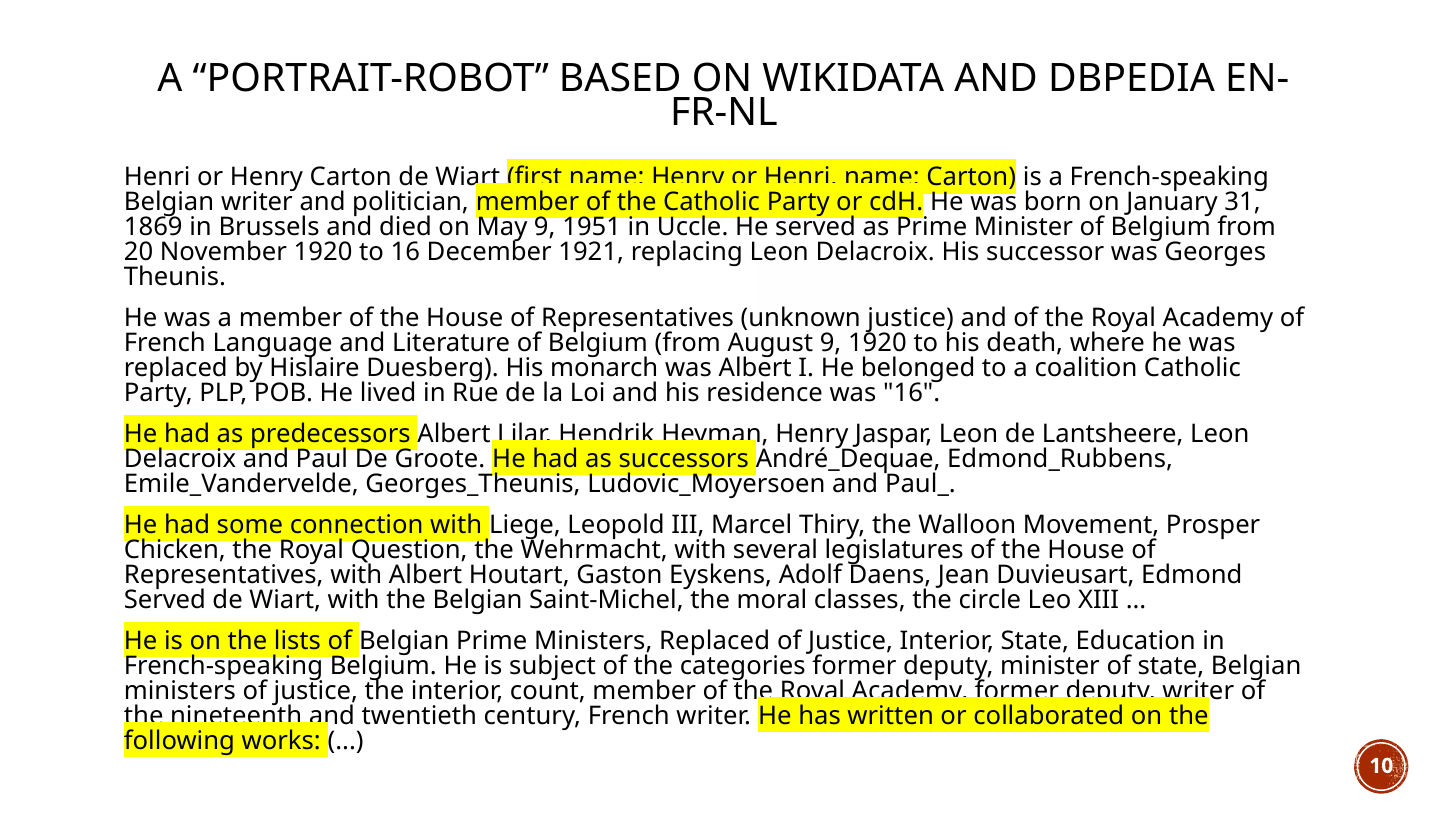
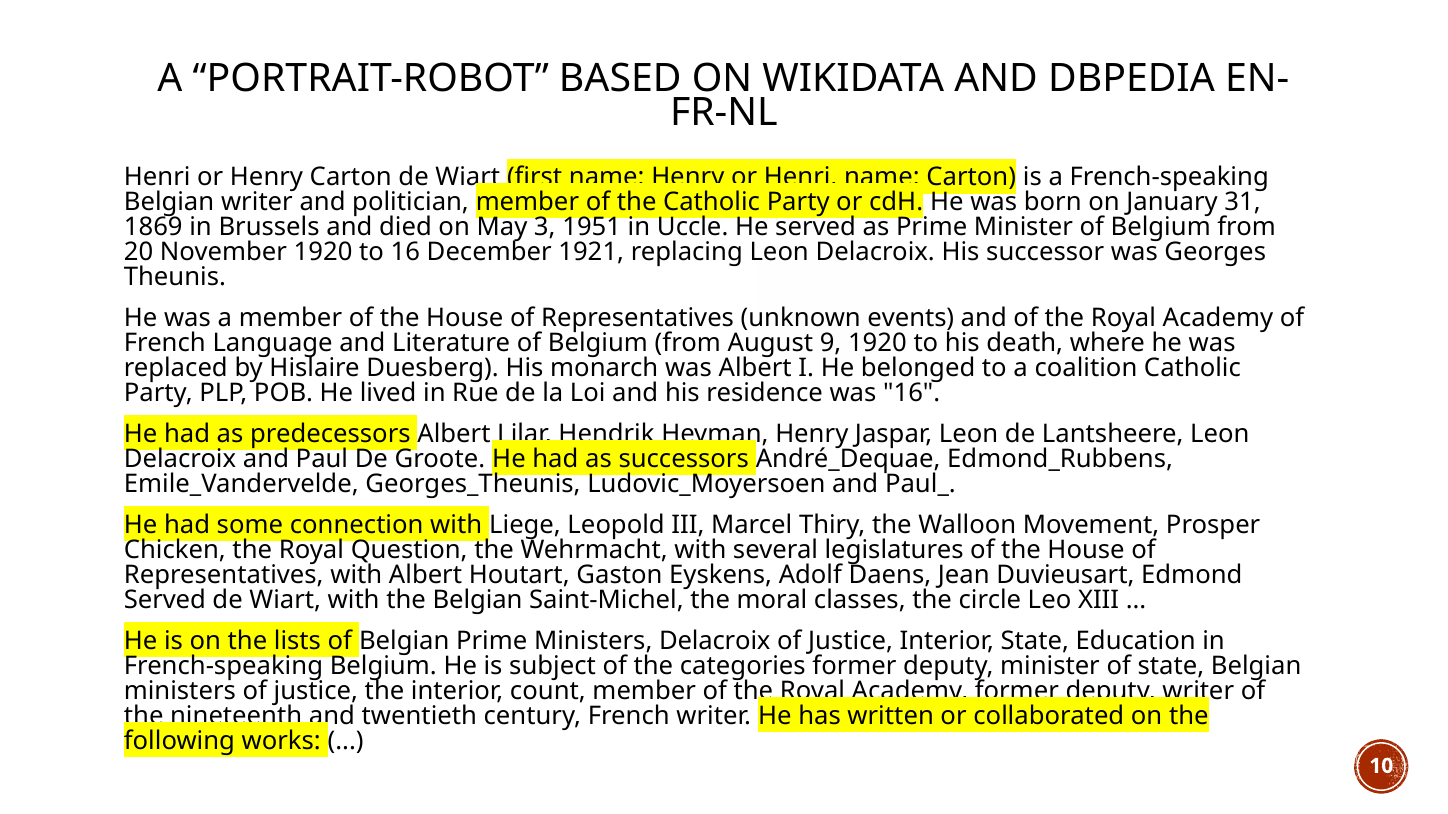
May 9: 9 -> 3
unknown justice: justice -> events
Ministers Replaced: Replaced -> Delacroix
